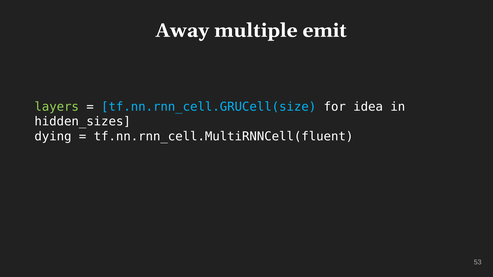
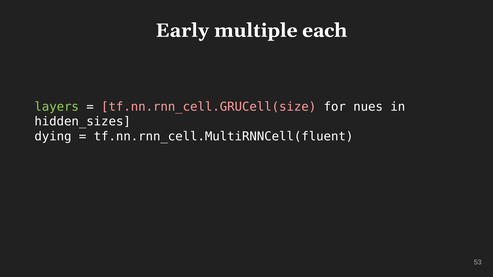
Away: Away -> Early
emit: emit -> each
tf.nn.rnn_cell.GRUCell(size colour: light blue -> pink
idea: idea -> nues
